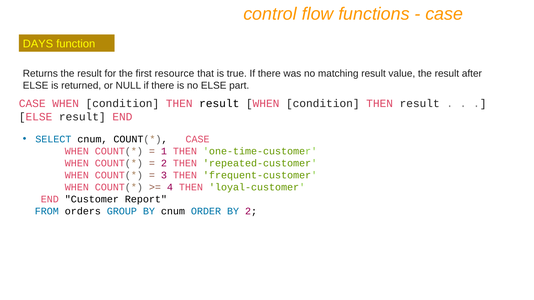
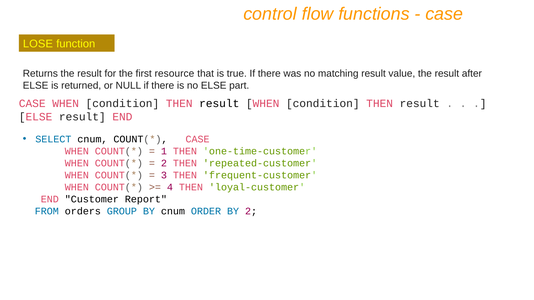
DAYS: DAYS -> LOSE
